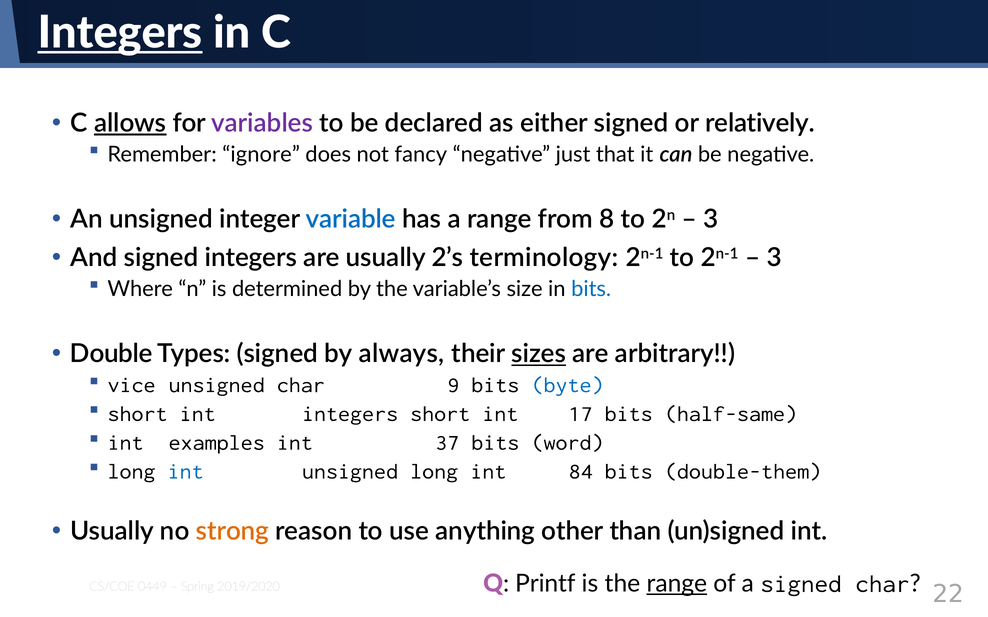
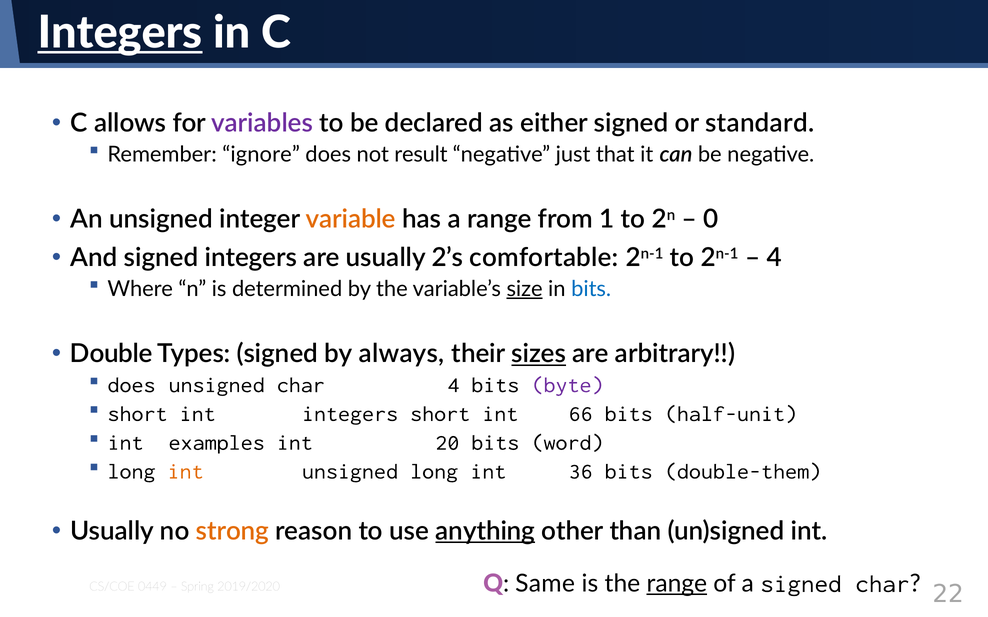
allows underline: present -> none
relatively: relatively -> standard
fancy: fancy -> result
variable colour: blue -> orange
8: 8 -> 1
3 at (711, 220): 3 -> 0
terminology: terminology -> comfortable
3 at (774, 258): 3 -> 4
size underline: none -> present
vice at (132, 385): vice -> does
char 9: 9 -> 4
byte colour: blue -> purple
17: 17 -> 66
half-same: half-same -> half-unit
37: 37 -> 20
int at (186, 472) colour: blue -> orange
84: 84 -> 36
anything underline: none -> present
Printf: Printf -> Same
